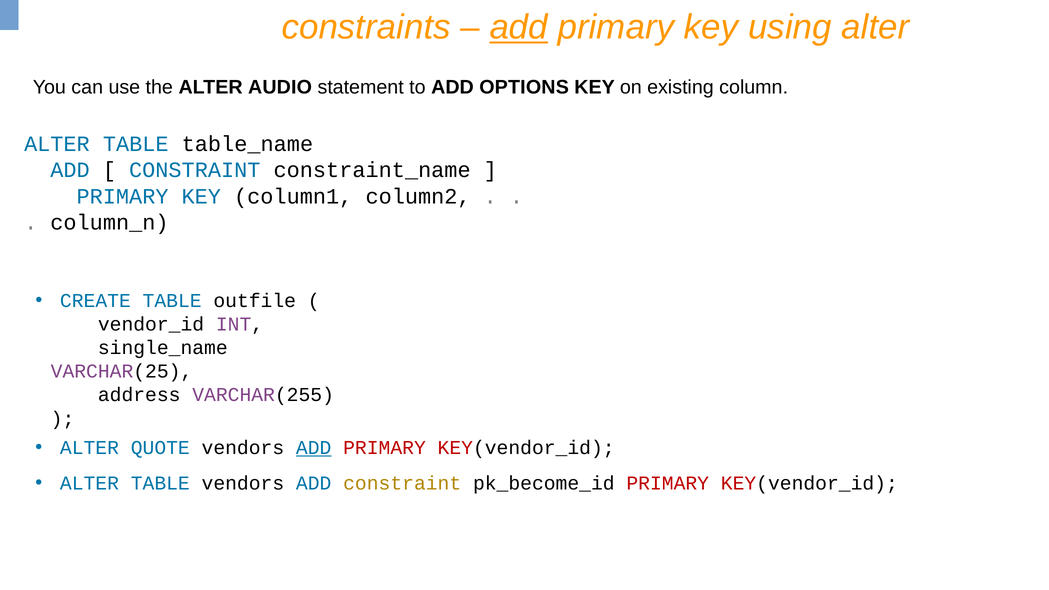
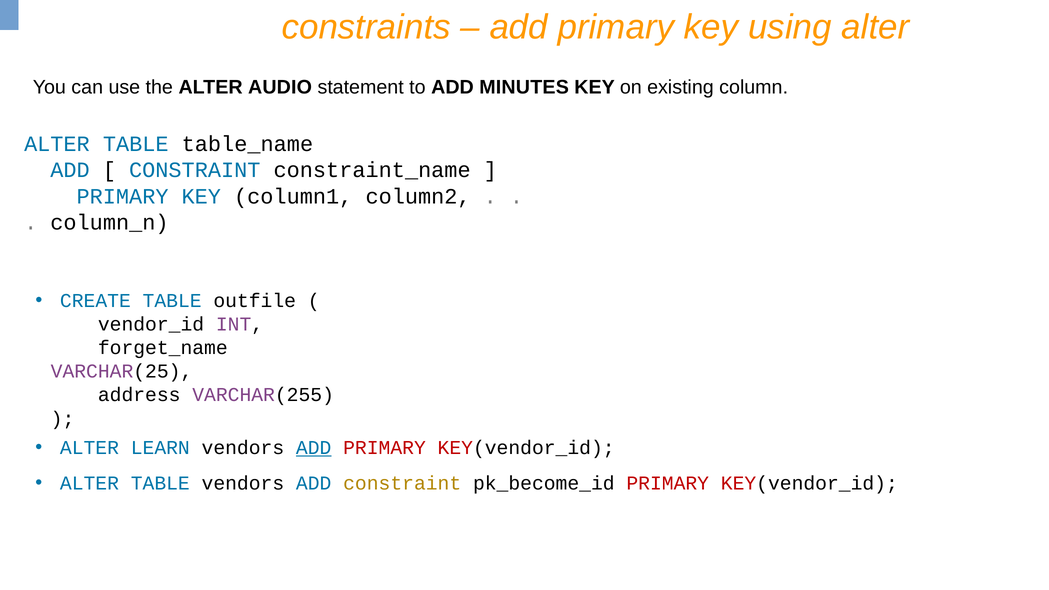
add at (519, 27) underline: present -> none
OPTIONS: OPTIONS -> MINUTES
single_name: single_name -> forget_name
QUOTE: QUOTE -> LEARN
